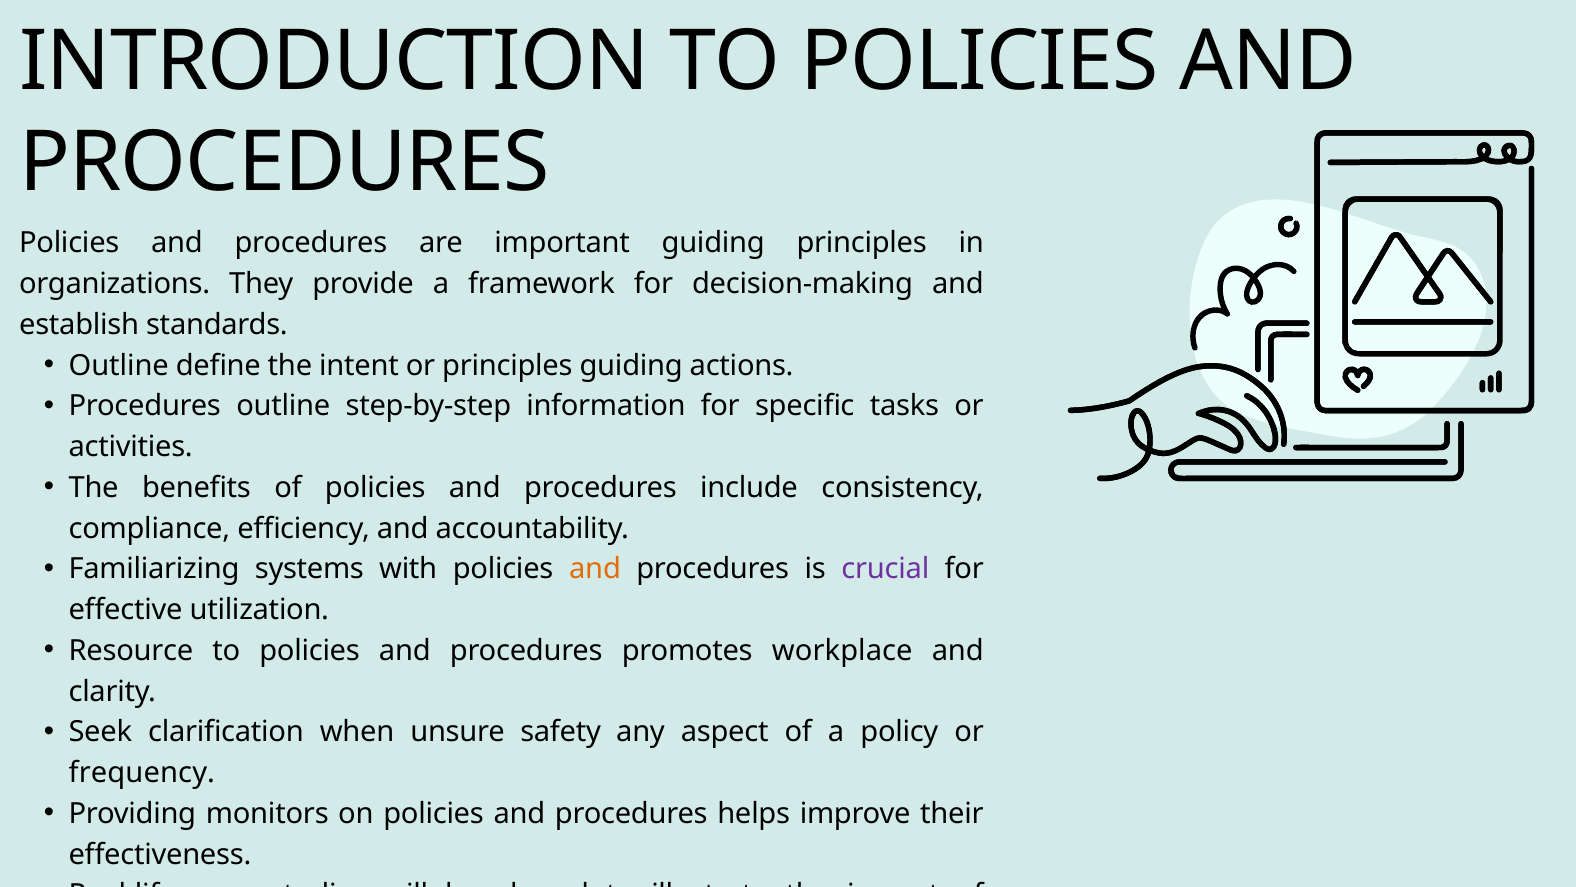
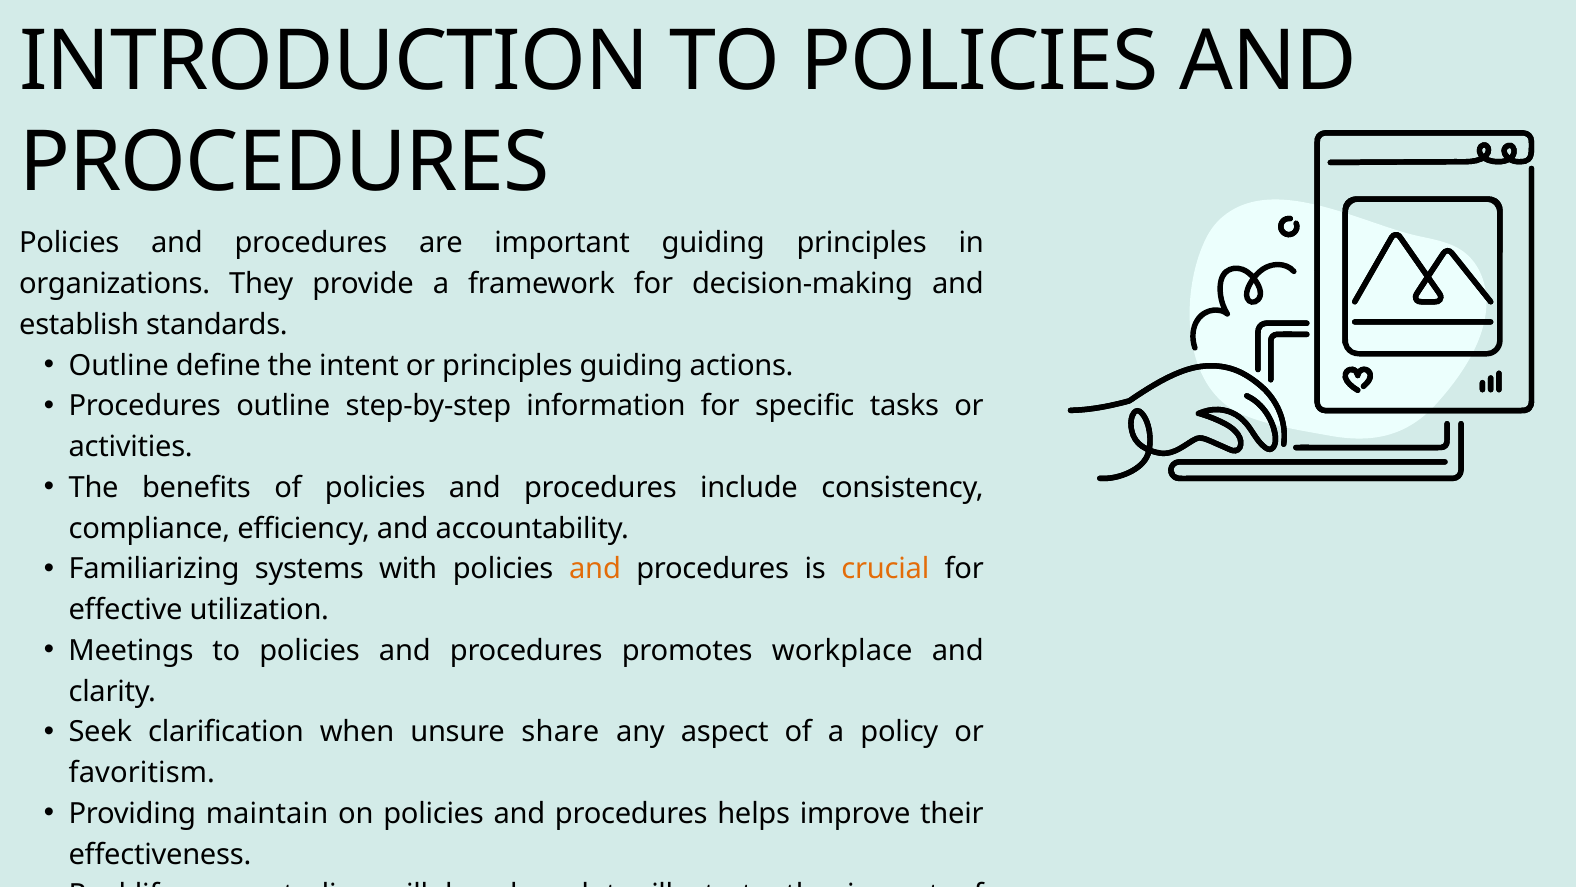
crucial colour: purple -> orange
Resource: Resource -> Meetings
safety: safety -> share
frequency: frequency -> favoritism
monitors: monitors -> maintain
